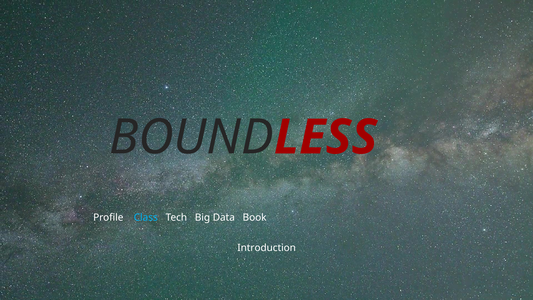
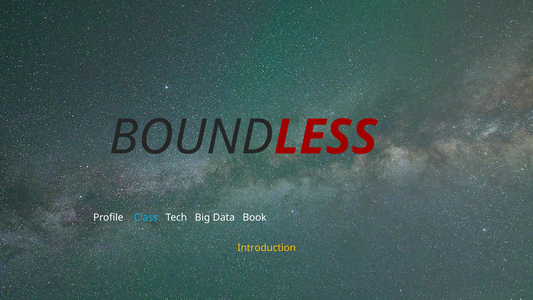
Introduction colour: white -> yellow
